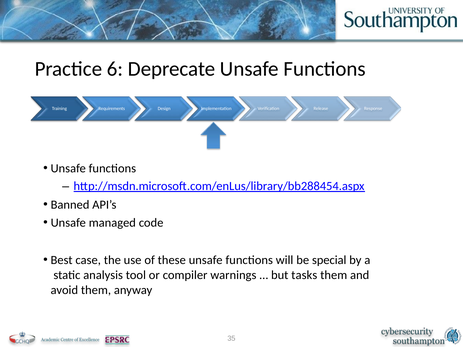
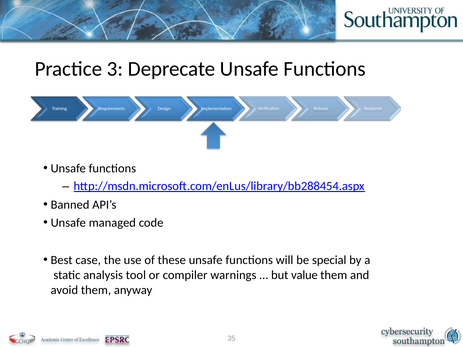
6: 6 -> 3
tasks: tasks -> value
